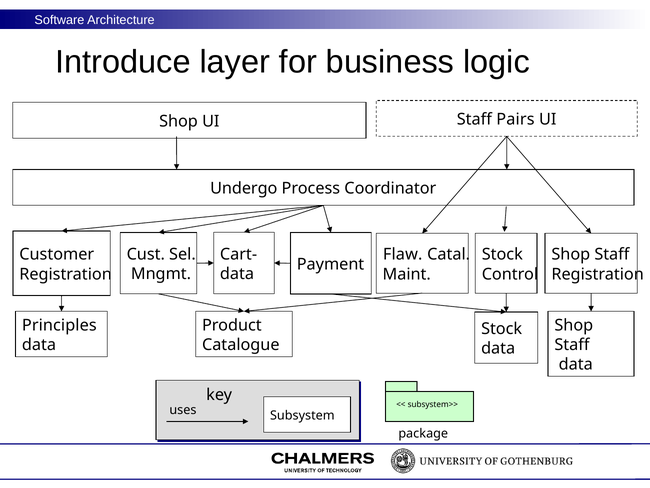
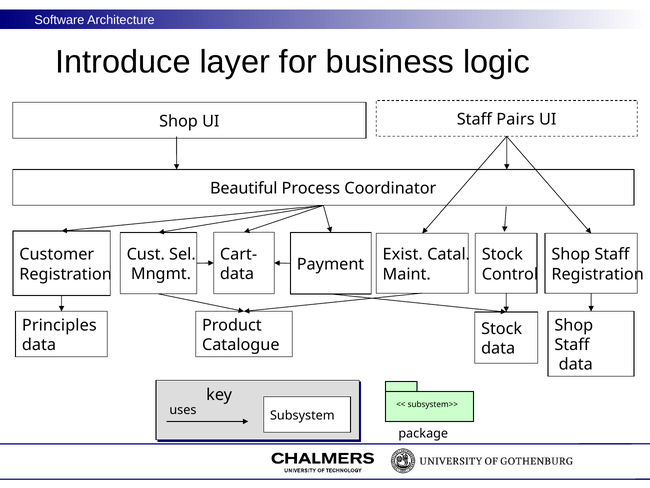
Undergo: Undergo -> Beautiful
Flaw: Flaw -> Exist
